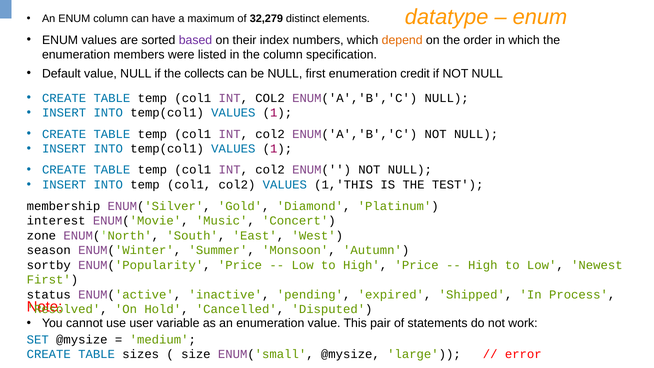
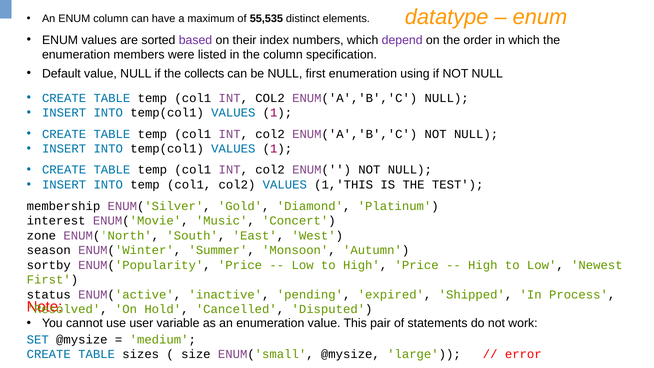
32,279: 32,279 -> 55,535
depend colour: orange -> purple
credit: credit -> using
